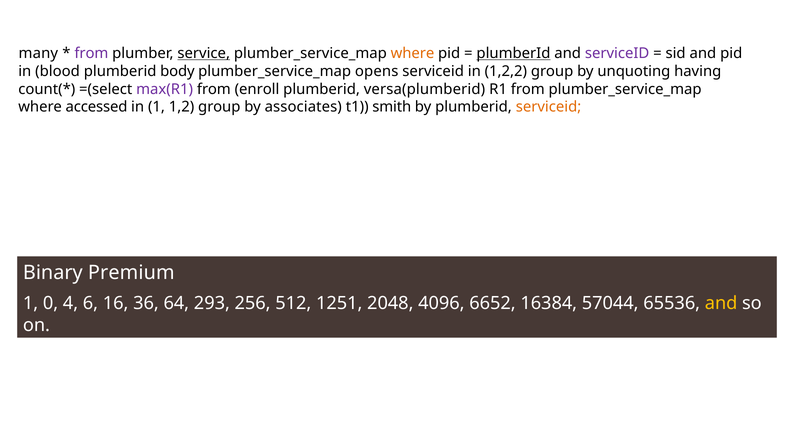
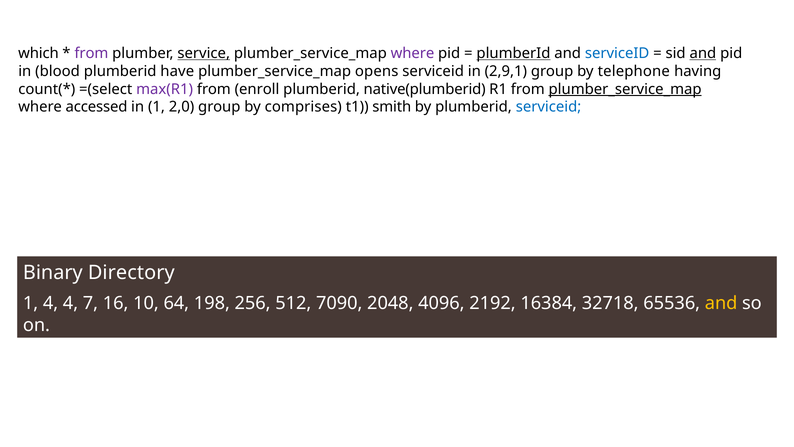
many: many -> which
where at (412, 53) colour: orange -> purple
serviceID at (617, 53) colour: purple -> blue
and at (703, 53) underline: none -> present
body: body -> have
1,2,2: 1,2,2 -> 2,9,1
unquoting: unquoting -> telephone
versa(plumberid: versa(plumberid -> native(plumberid
plumber_service_map at (625, 89) underline: none -> present
1,2: 1,2 -> 2,0
associates: associates -> comprises
serviceid at (549, 107) colour: orange -> blue
Premium: Premium -> Directory
1 0: 0 -> 4
6: 6 -> 7
36: 36 -> 10
293: 293 -> 198
1251: 1251 -> 7090
6652: 6652 -> 2192
57044: 57044 -> 32718
